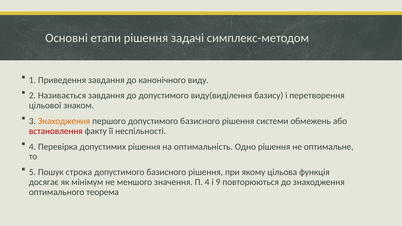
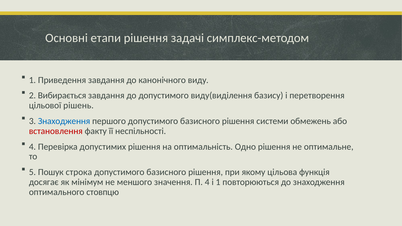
Називається: Називається -> Вибирається
знаком: знаком -> рішень
Знаходження at (64, 121) colour: orange -> blue
і 9: 9 -> 1
теорема: теорема -> стовпцю
